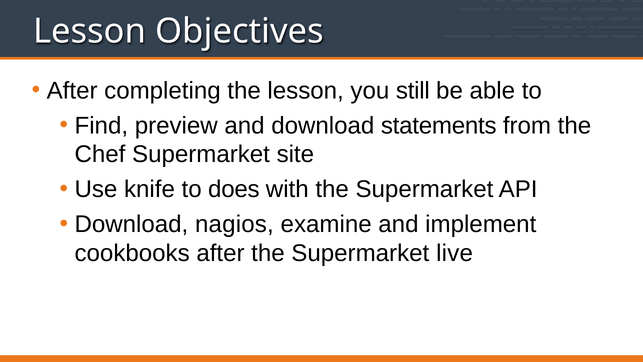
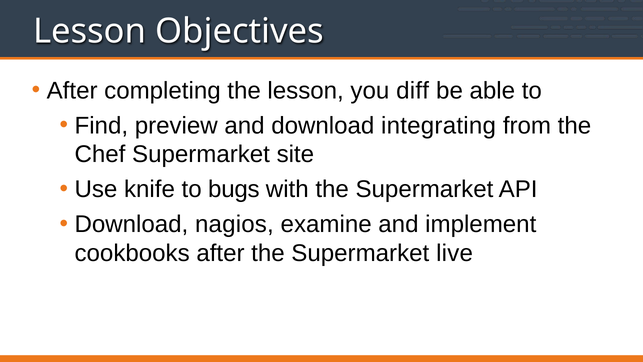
still: still -> diff
statements: statements -> integrating
does: does -> bugs
